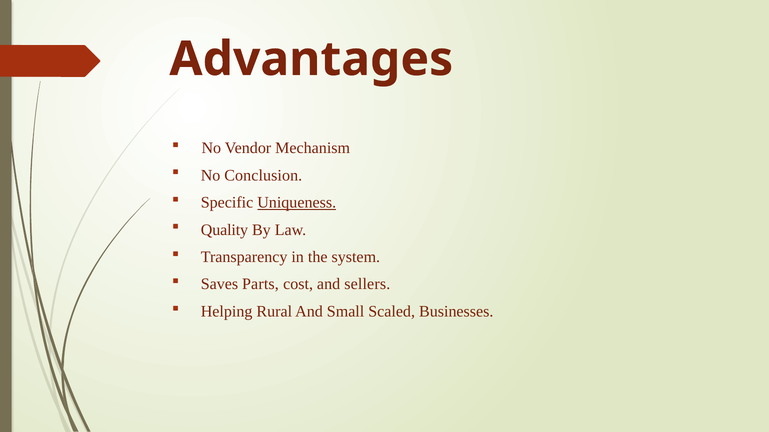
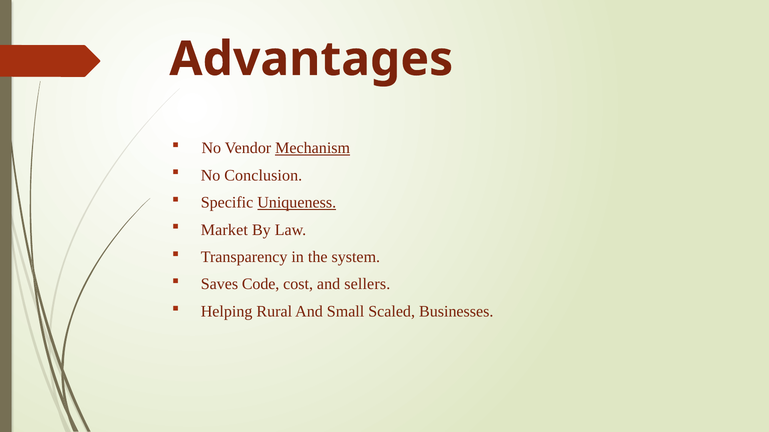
Mechanism underline: none -> present
Quality: Quality -> Market
Parts: Parts -> Code
